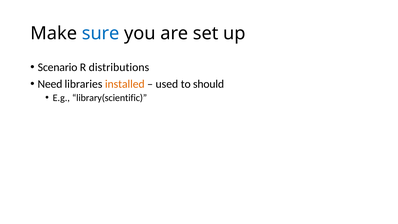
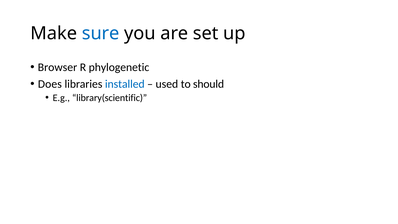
Scenario: Scenario -> Browser
distributions: distributions -> phylogenetic
Need: Need -> Does
installed colour: orange -> blue
